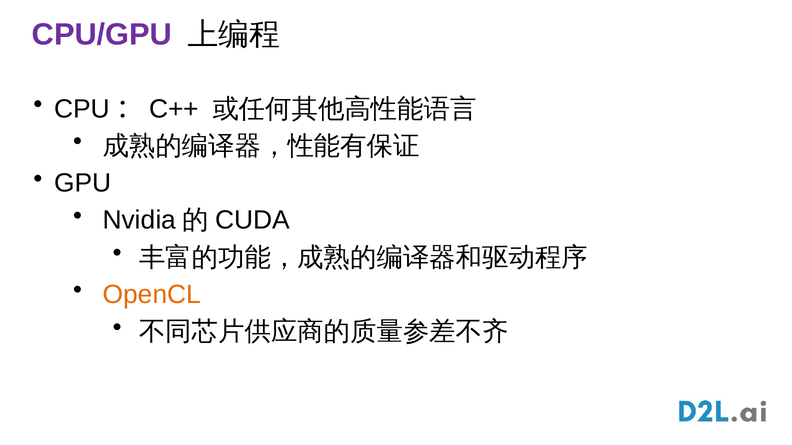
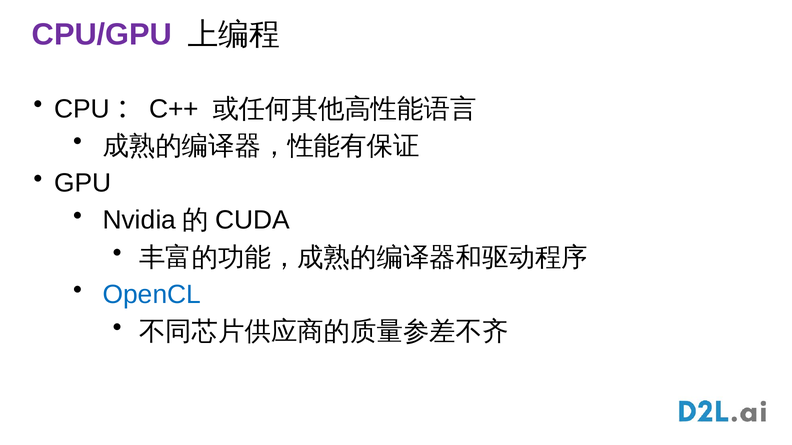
OpenCL colour: orange -> blue
